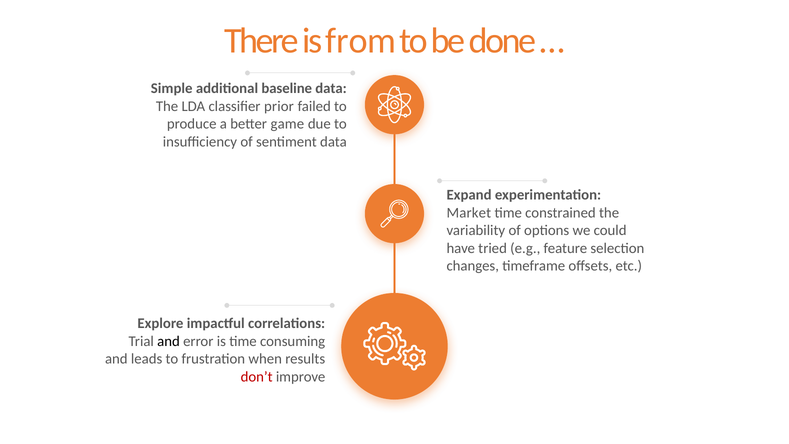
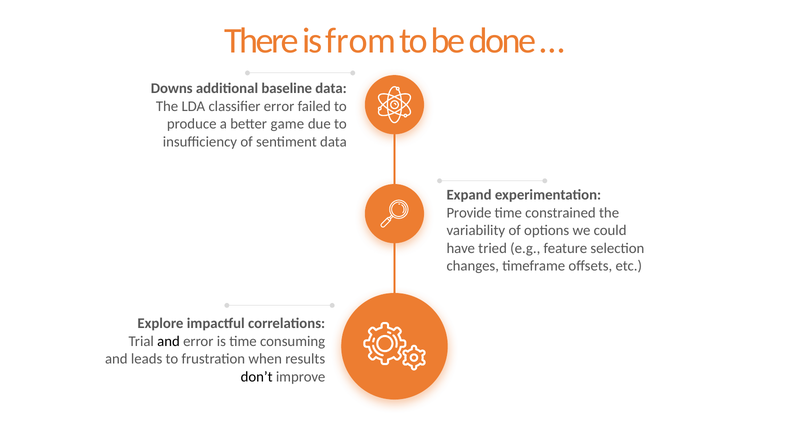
Simple: Simple -> Downs
classifier prior: prior -> error
Market: Market -> Provide
don’t colour: red -> black
